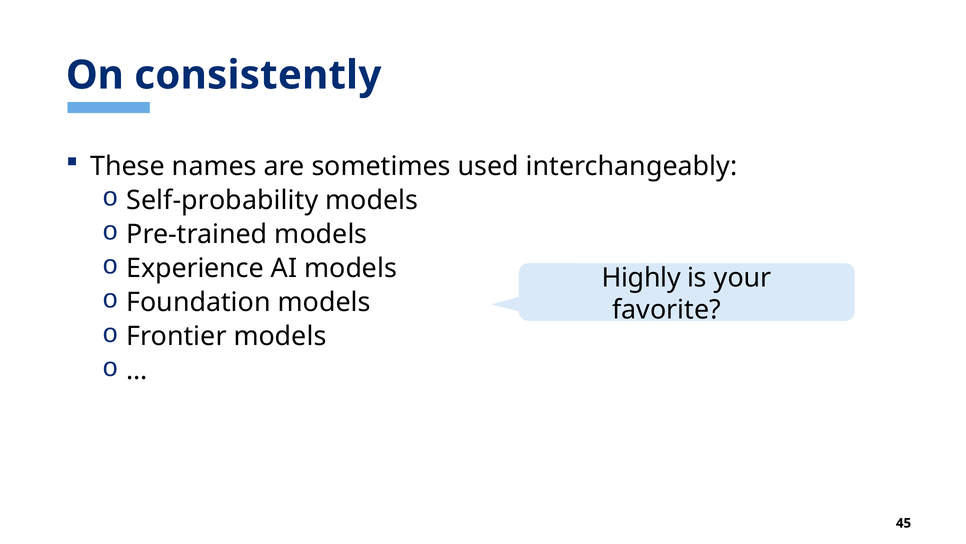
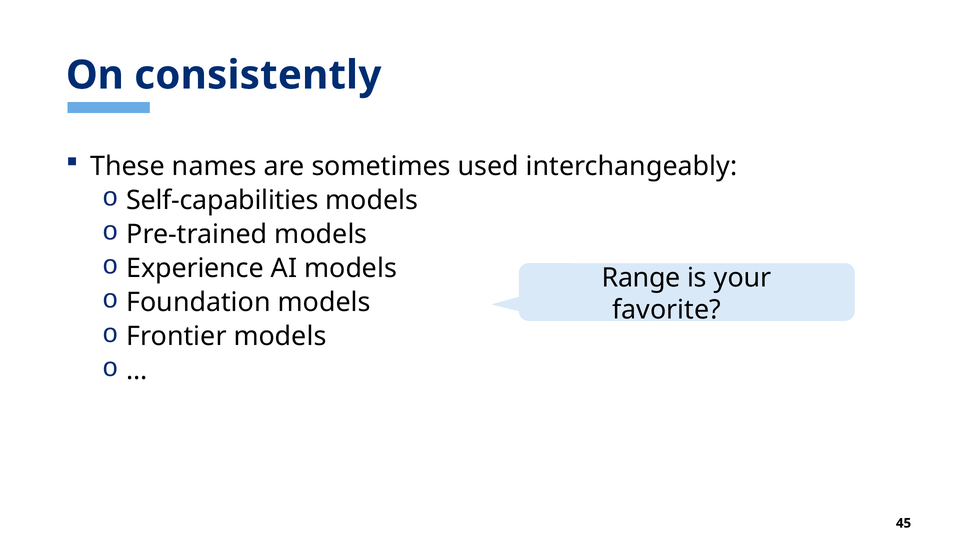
Self-probability: Self-probability -> Self-capabilities
Highly: Highly -> Range
